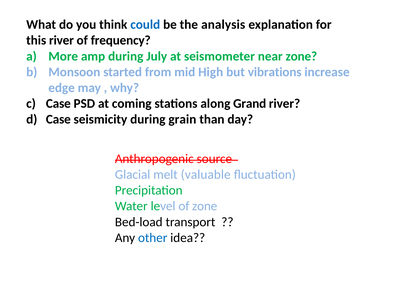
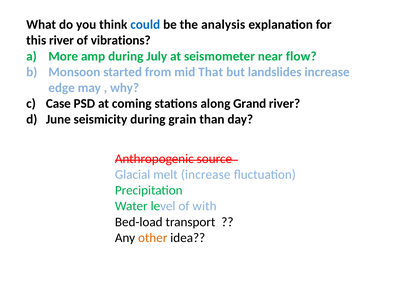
frequency: frequency -> vibrations
near zone: zone -> flow
High: High -> That
vibrations: vibrations -> landslides
Case at (58, 119): Case -> June
melt valuable: valuable -> increase
of zone: zone -> with
other colour: blue -> orange
